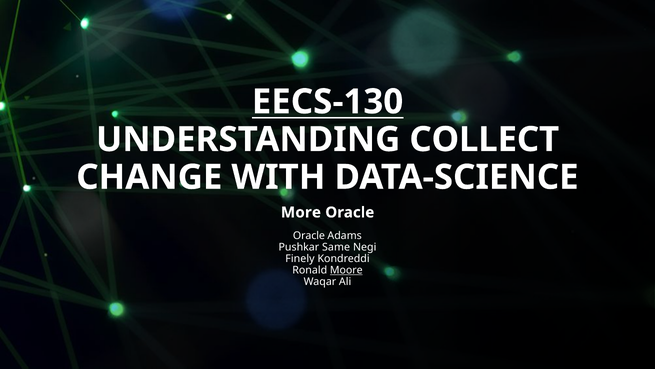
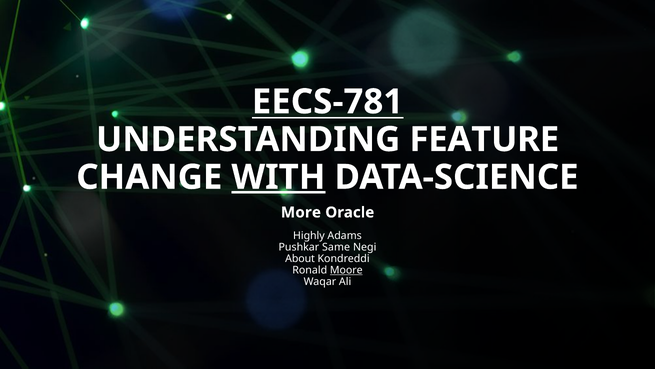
EECS-130: EECS-130 -> EECS-781
COLLECT: COLLECT -> FEATURE
WITH underline: none -> present
Oracle at (309, 235): Oracle -> Highly
Finely: Finely -> About
